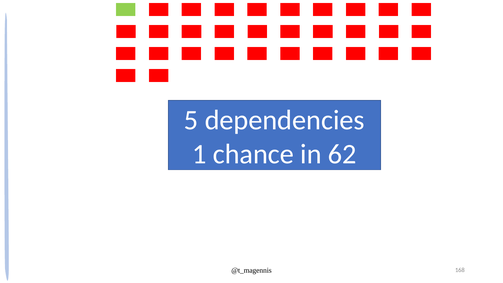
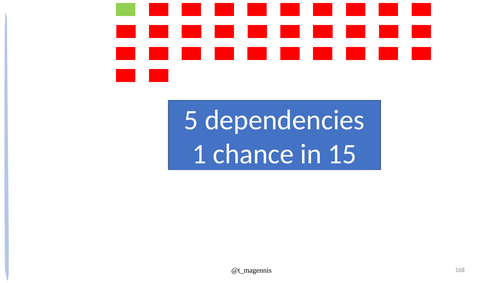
62: 62 -> 15
